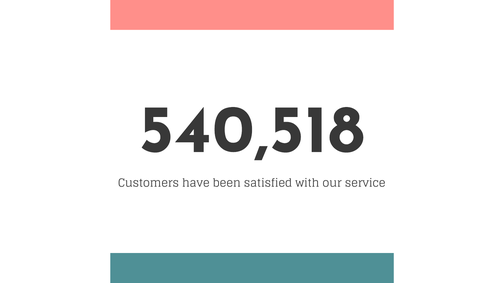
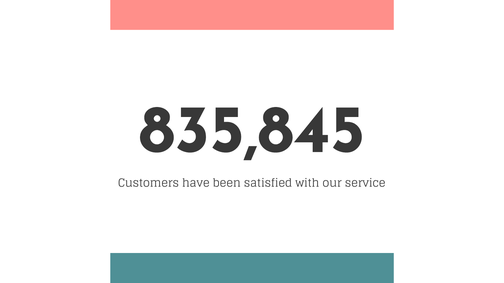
540,518: 540,518 -> 835,845
